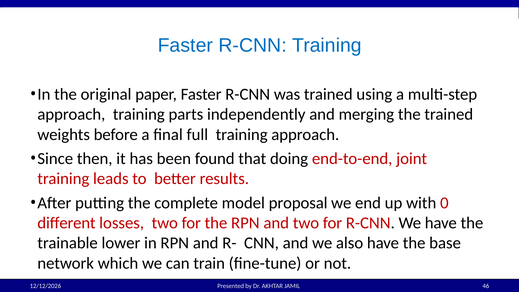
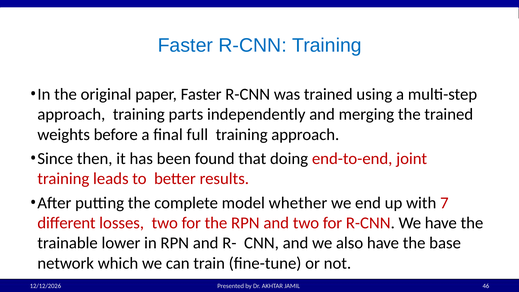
proposal: proposal -> whether
0: 0 -> 7
